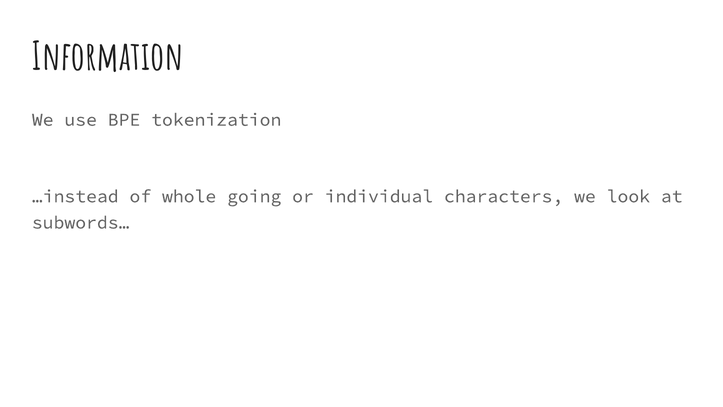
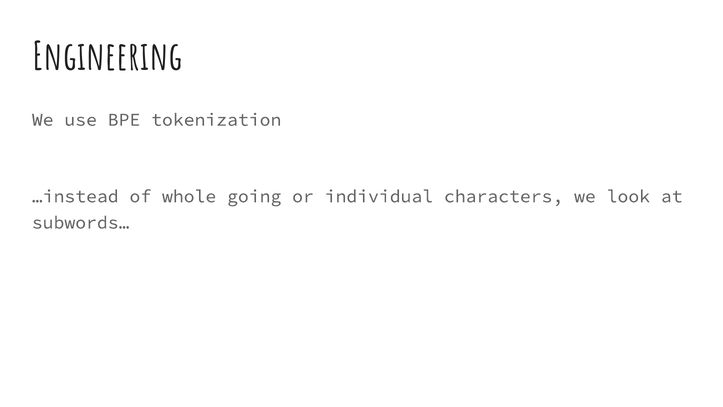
Information: Information -> Engineering
